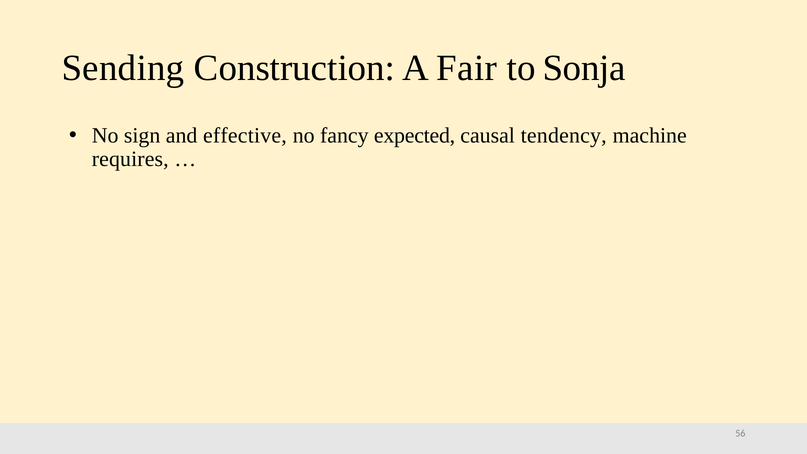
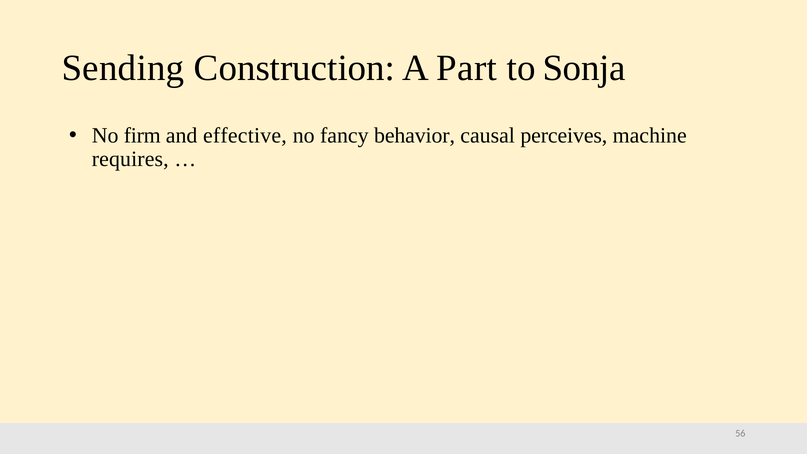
Fair: Fair -> Part
sign: sign -> firm
expected: expected -> behavior
tendency: tendency -> perceives
